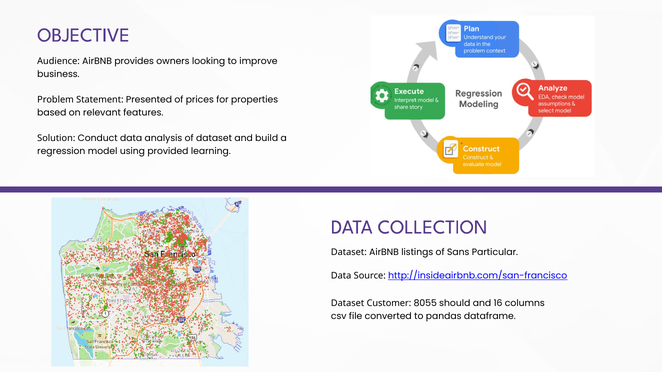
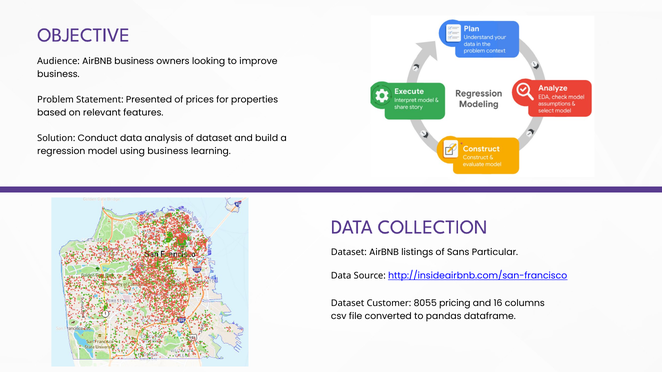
AirBNB provides: provides -> business
using provided: provided -> business
should: should -> pricing
